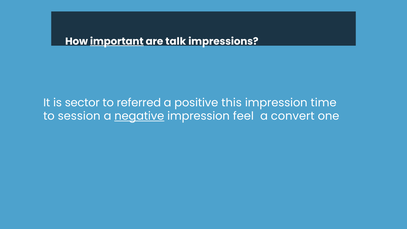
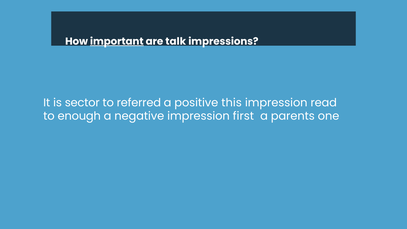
time: time -> read
session: session -> enough
negative underline: present -> none
feel: feel -> first
convert: convert -> parents
